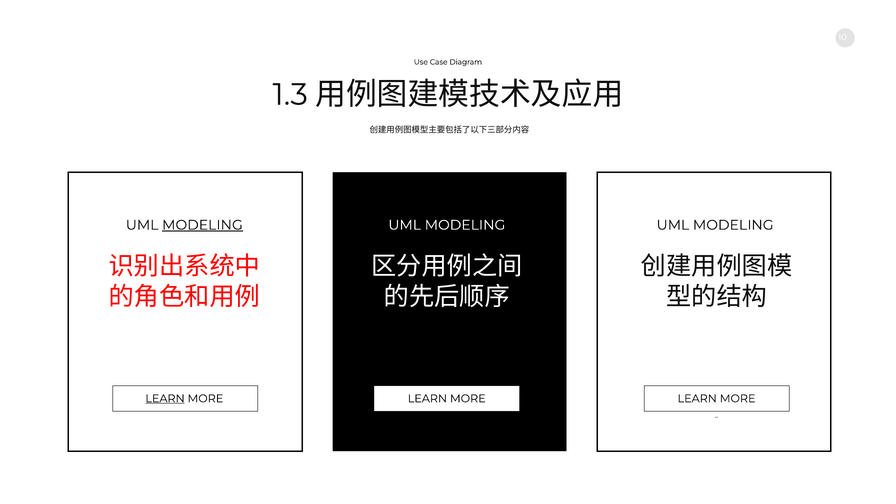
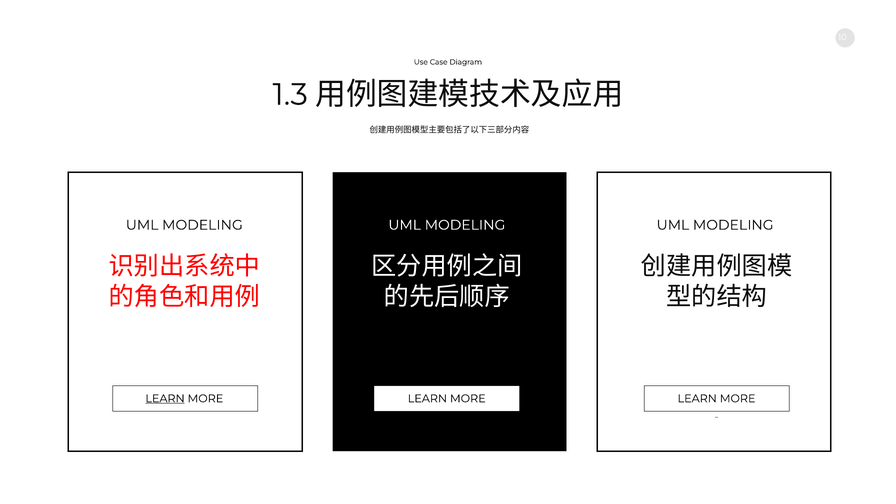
MODELING at (202, 225) underline: present -> none
